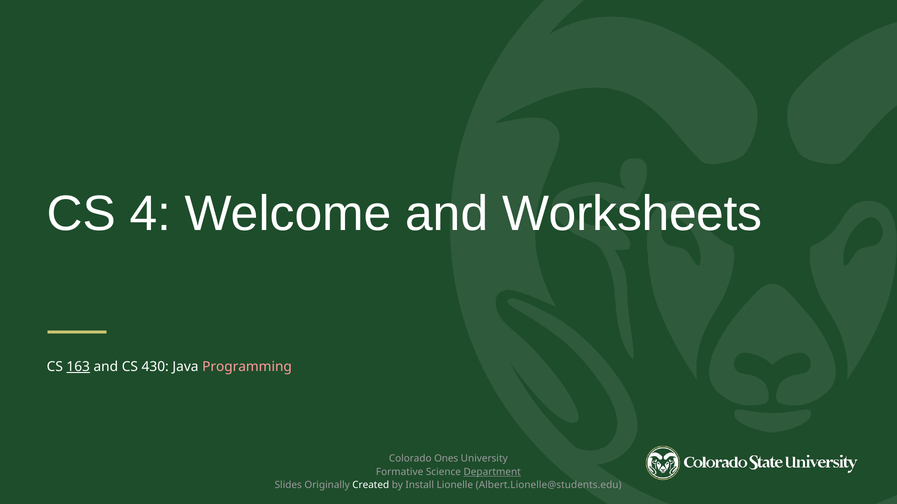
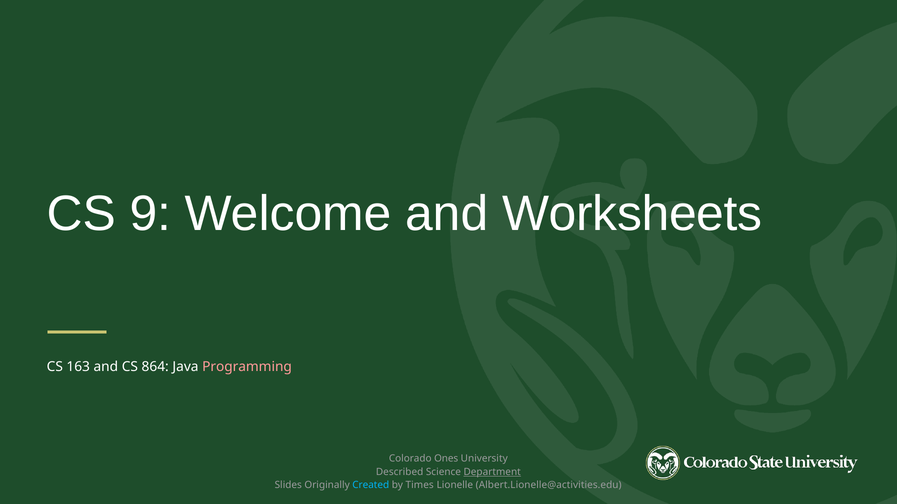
4: 4 -> 9
163 underline: present -> none
430: 430 -> 864
Formative: Formative -> Described
Created colour: white -> light blue
Install: Install -> Times
Albert.Lionelle@students.edu: Albert.Lionelle@students.edu -> Albert.Lionelle@activities.edu
